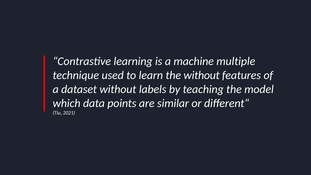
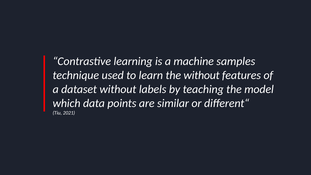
multiple: multiple -> samples
